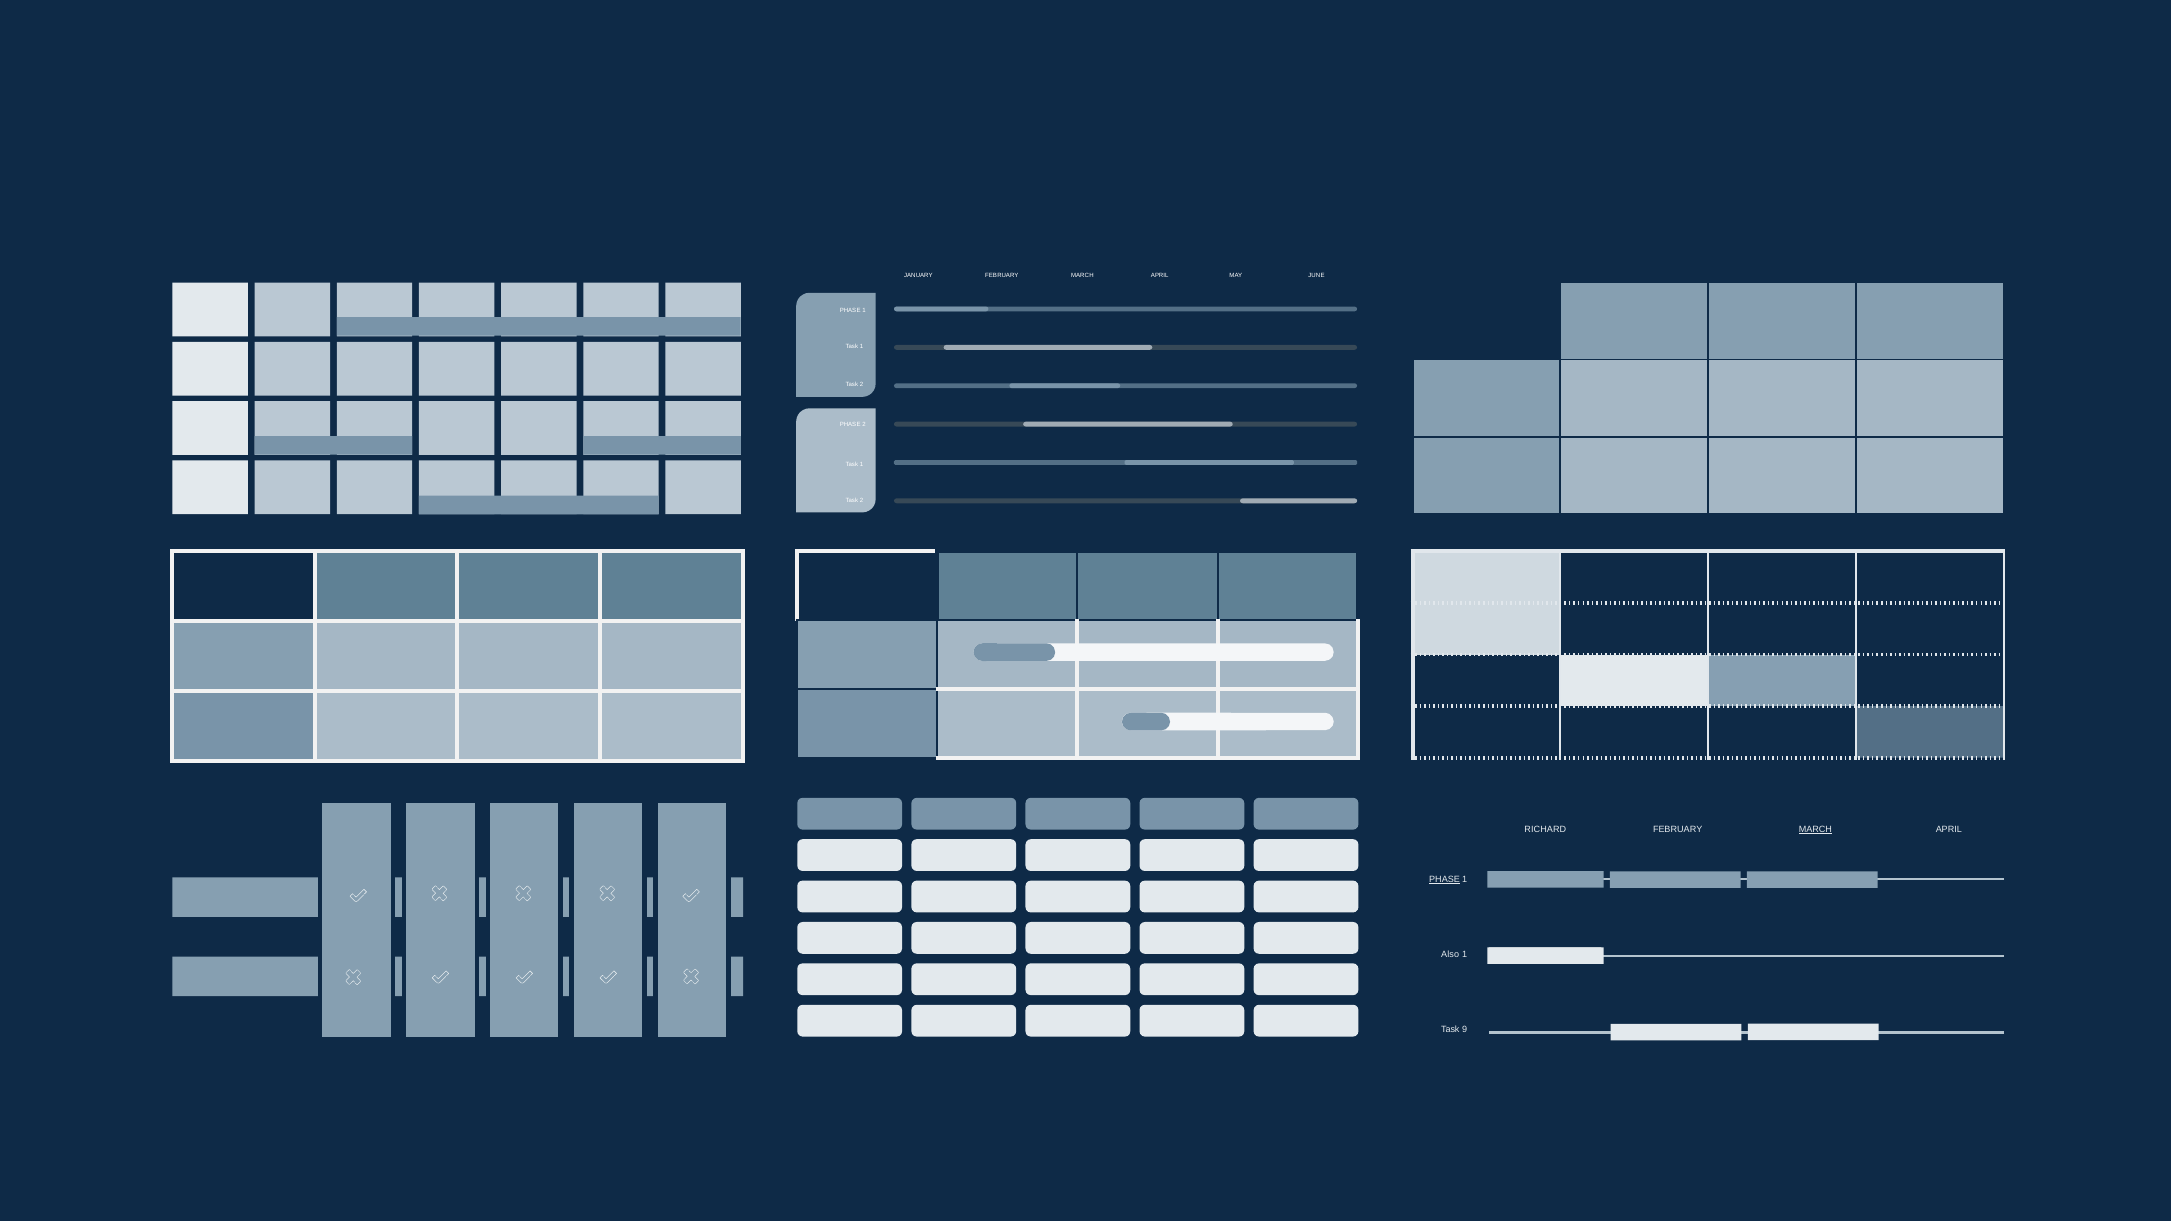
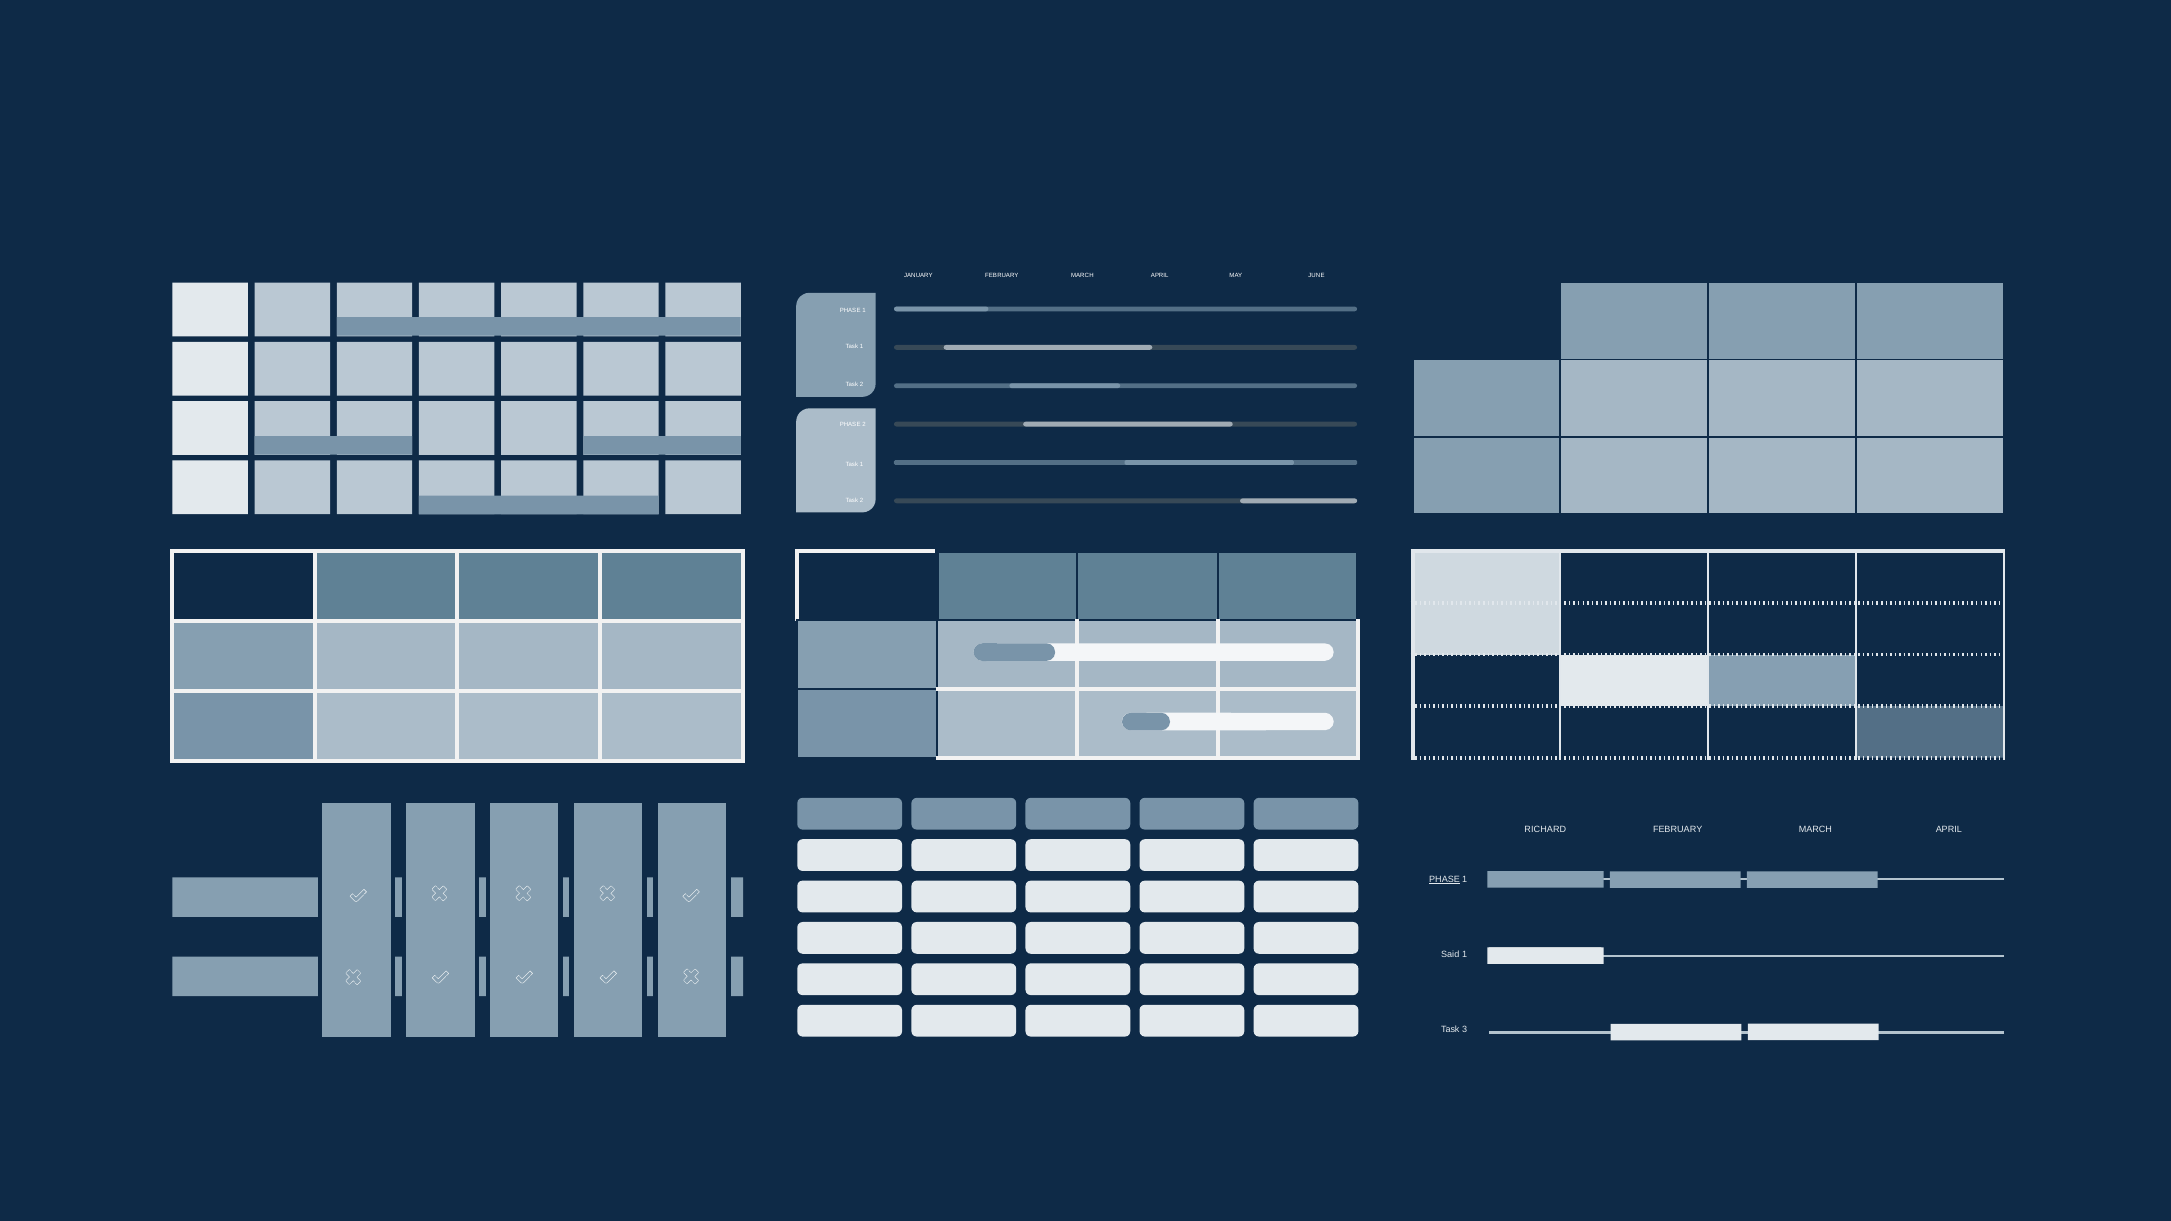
MARCH at (1815, 830) underline: present -> none
Also: Also -> Said
9: 9 -> 3
